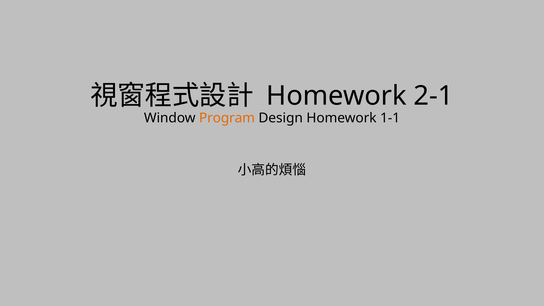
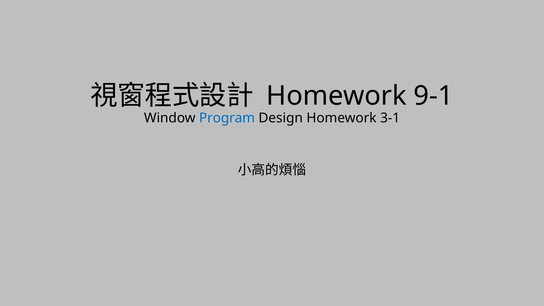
2-1: 2-1 -> 9-1
Program colour: orange -> blue
1-1: 1-1 -> 3-1
